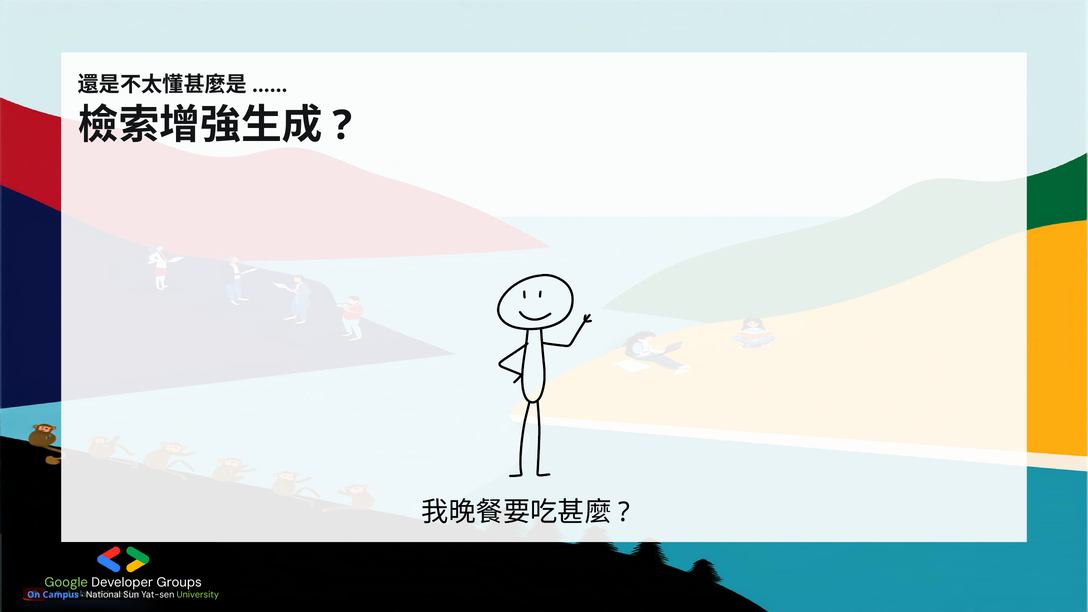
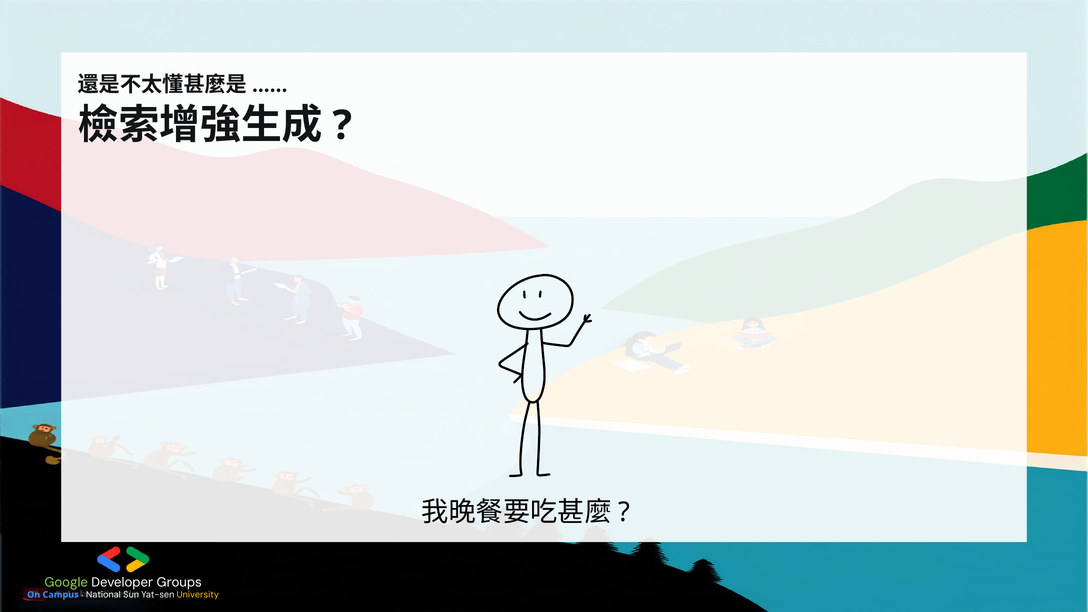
University colour: light green -> yellow
